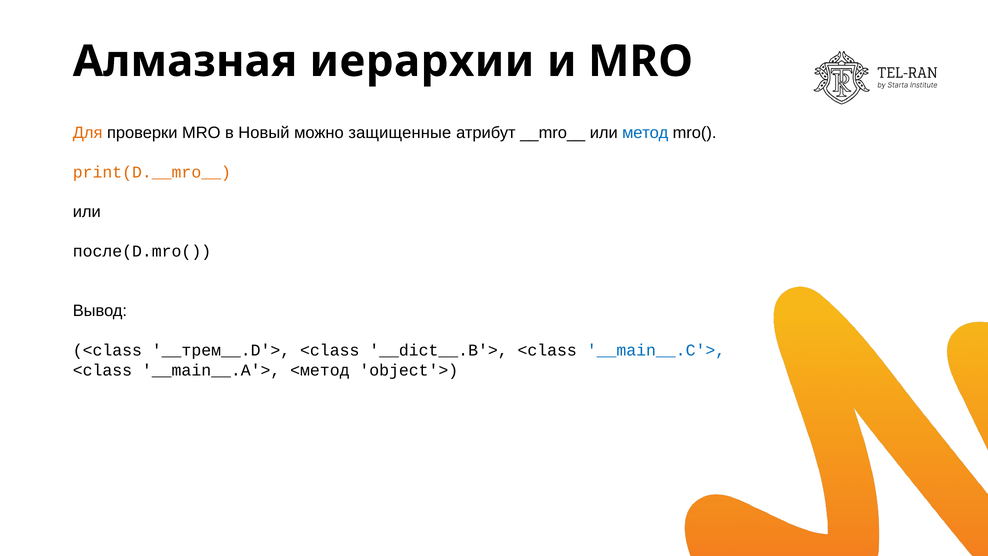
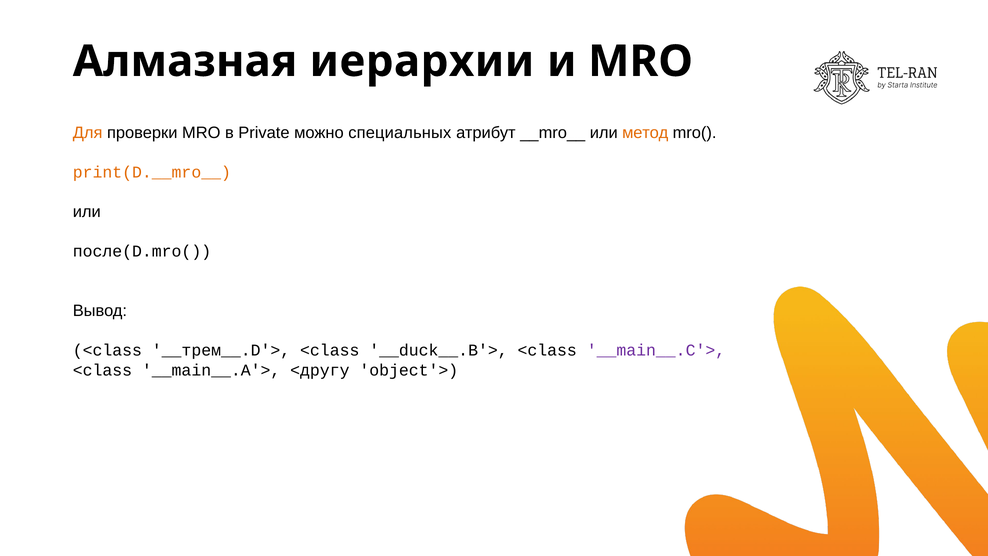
Новый: Новый -> Private
защищенные: защищенные -> специальных
метод colour: blue -> orange
__dict__.B'>: __dict__.B'> -> __duck__.B'>
__main__.C'> colour: blue -> purple
<метод: <метод -> <другу
